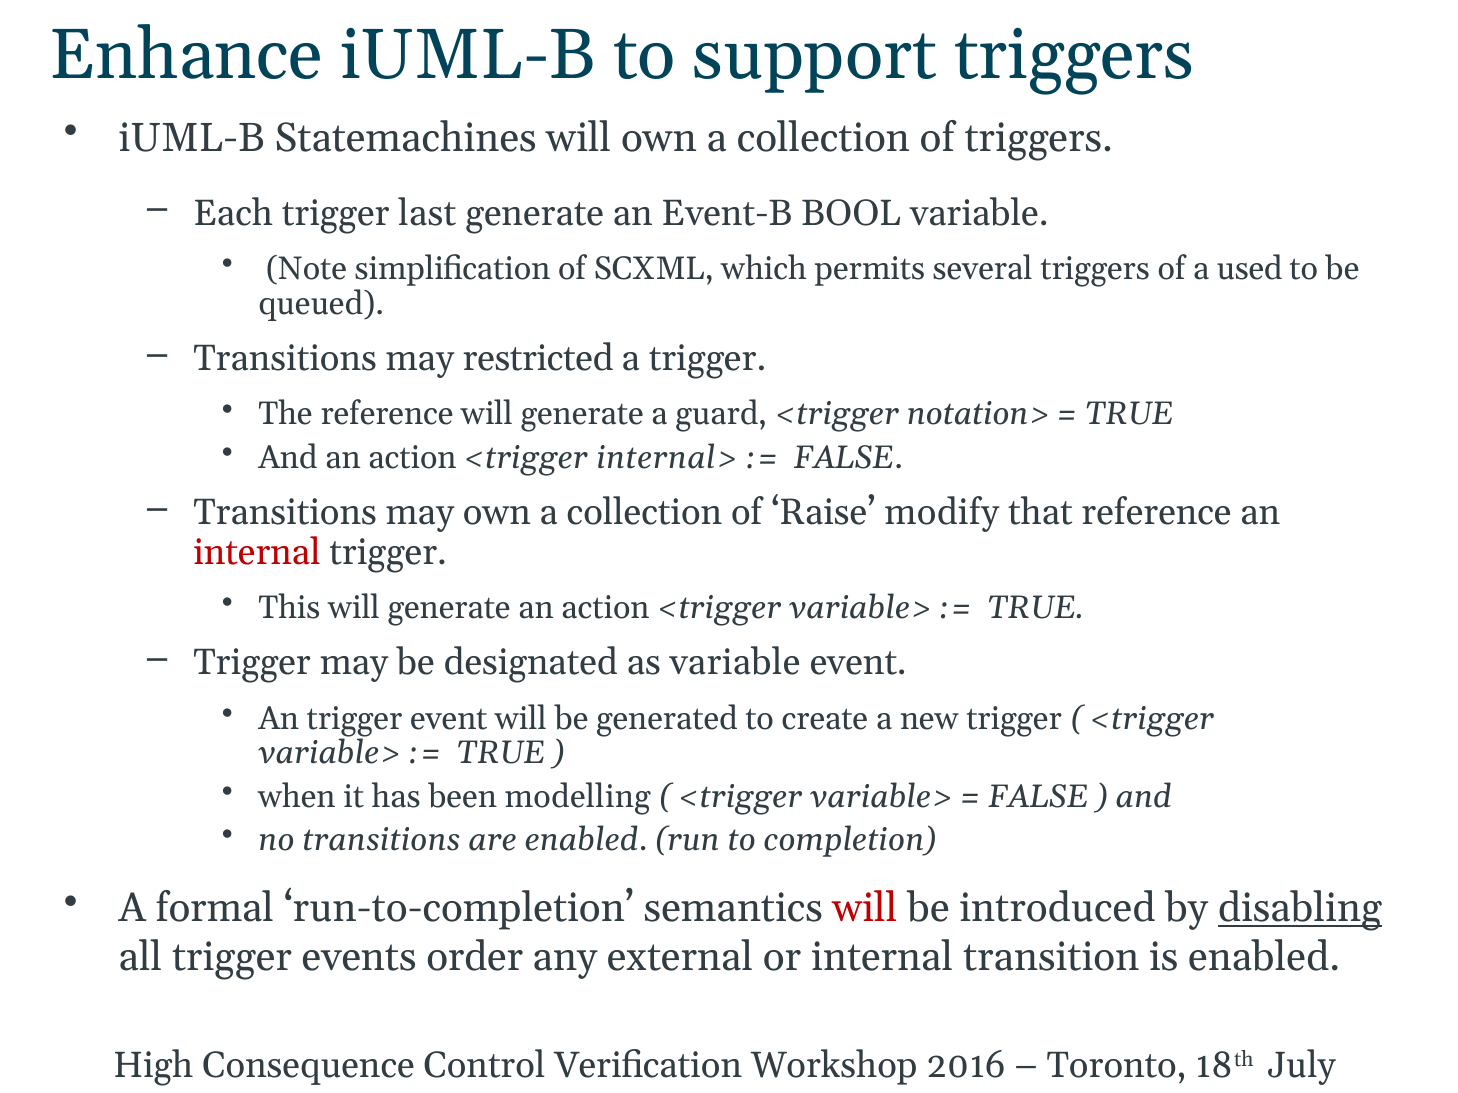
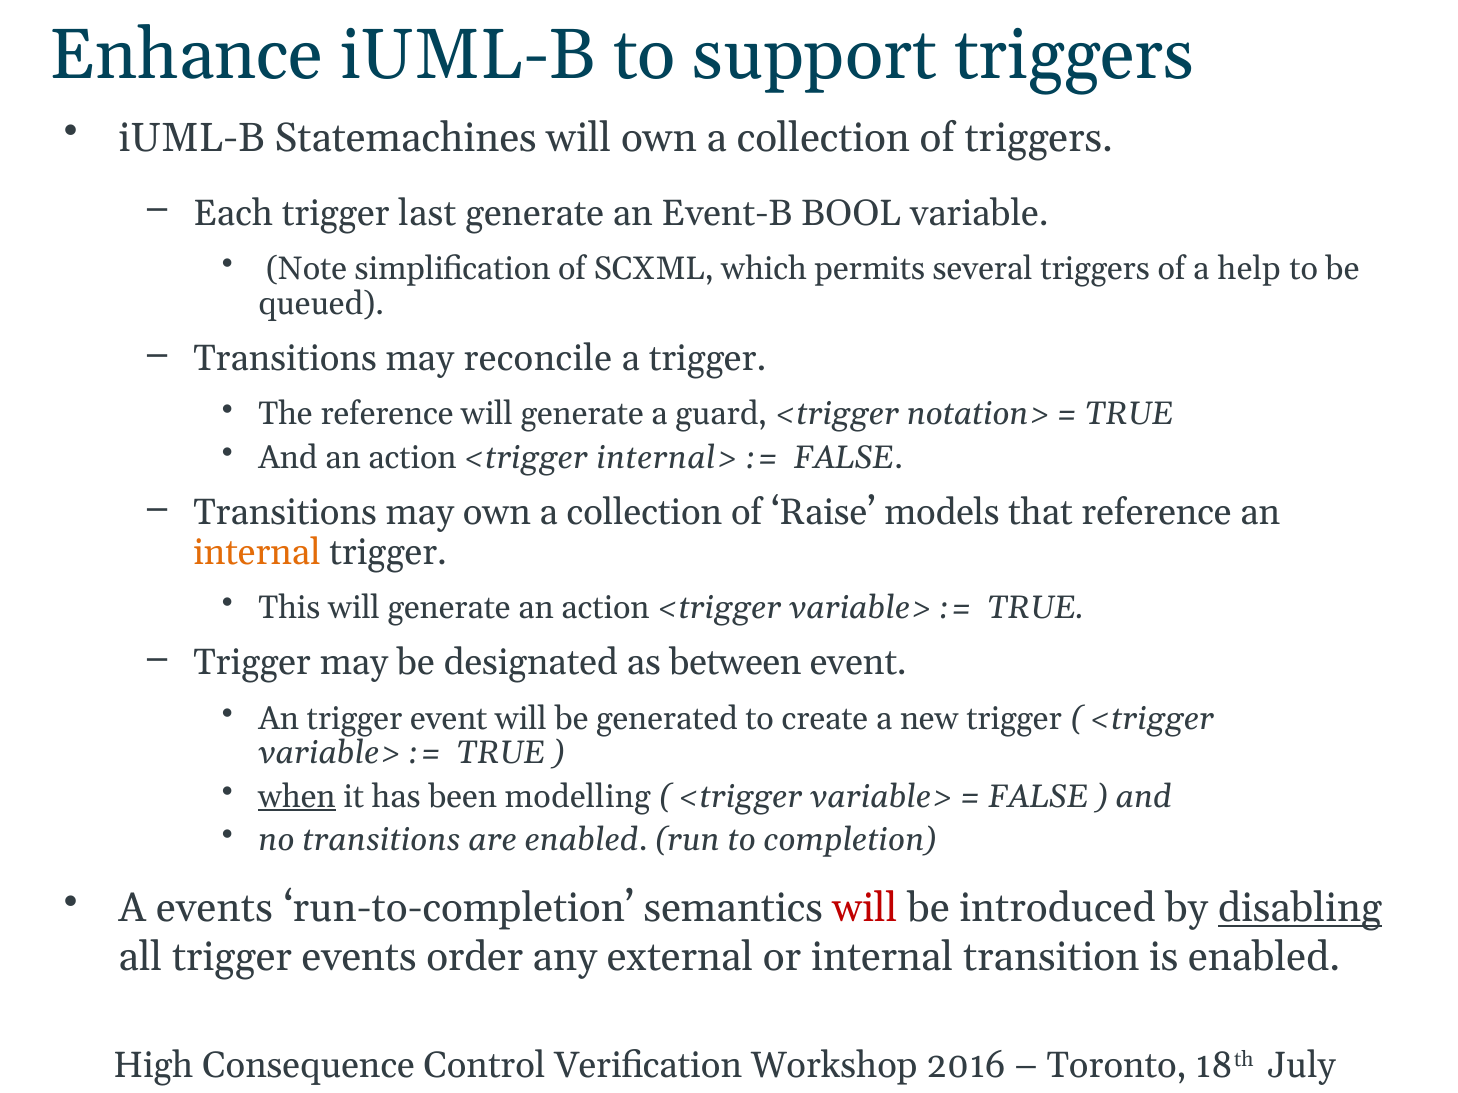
used: used -> help
restricted: restricted -> reconcile
modify: modify -> models
internal at (257, 552) colour: red -> orange
as variable: variable -> between
when underline: none -> present
A formal: formal -> events
